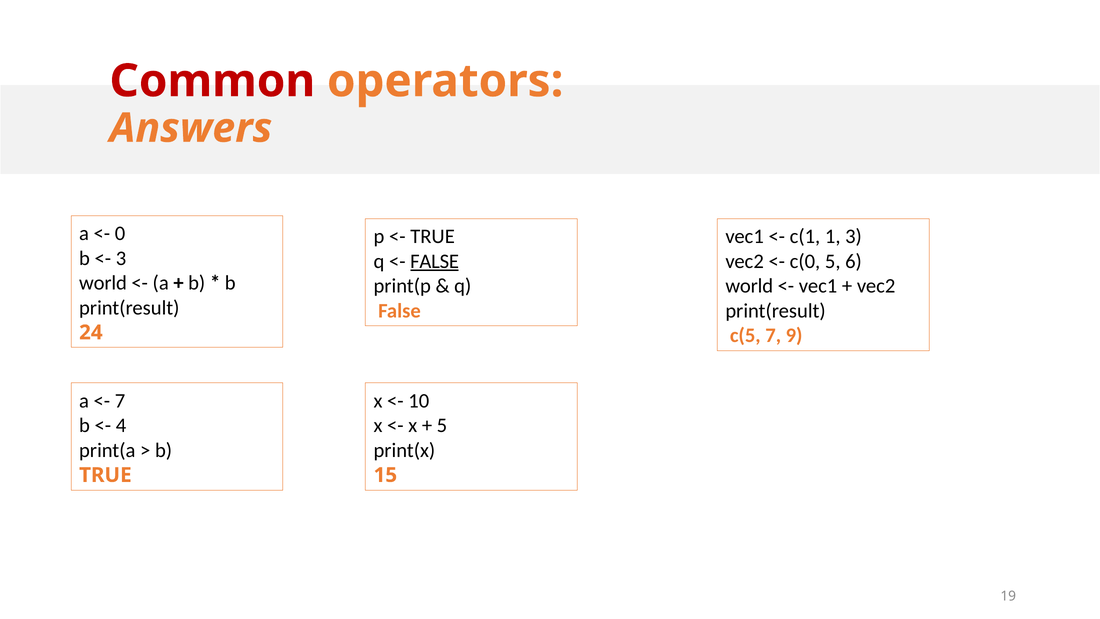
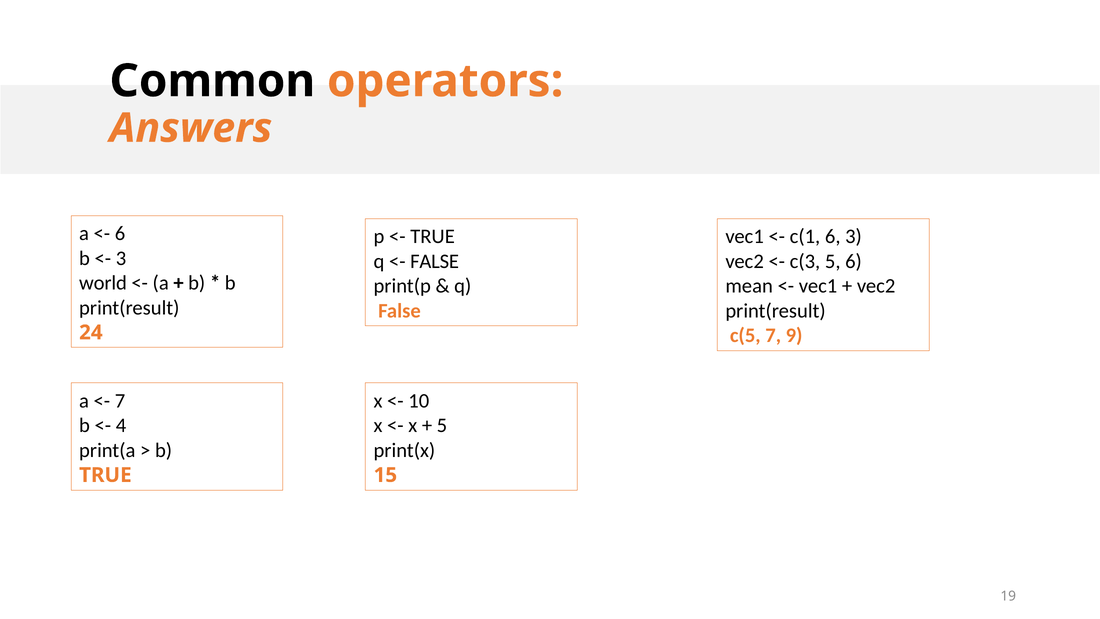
Common colour: red -> black
0 at (120, 233): 0 -> 6
c(1 1: 1 -> 6
FALSE at (435, 261) underline: present -> none
c(0: c(0 -> c(3
world at (749, 286): world -> mean
